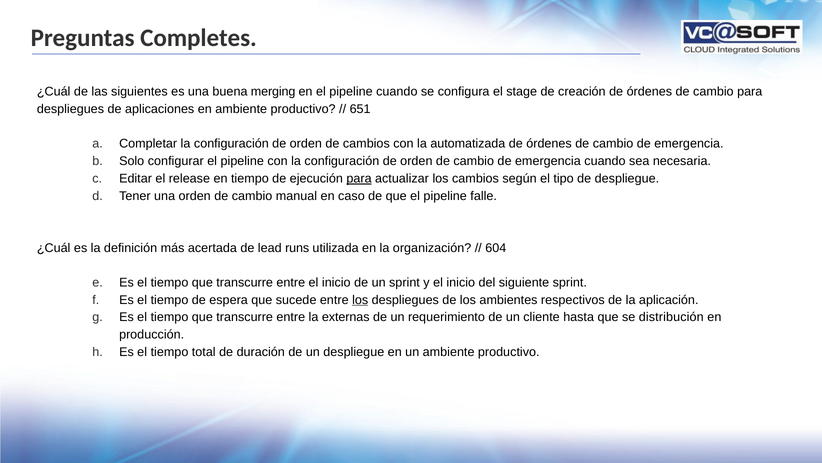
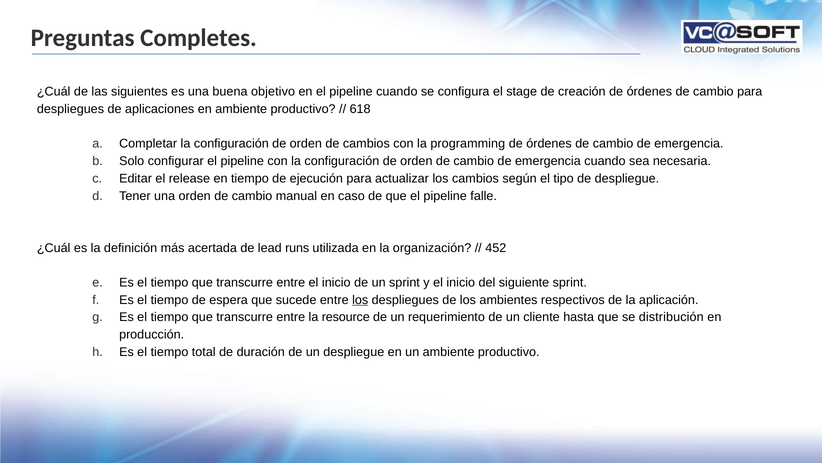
merging: merging -> objetivo
651: 651 -> 618
automatizada: automatizada -> programming
para at (359, 178) underline: present -> none
604: 604 -> 452
externas: externas -> resource
